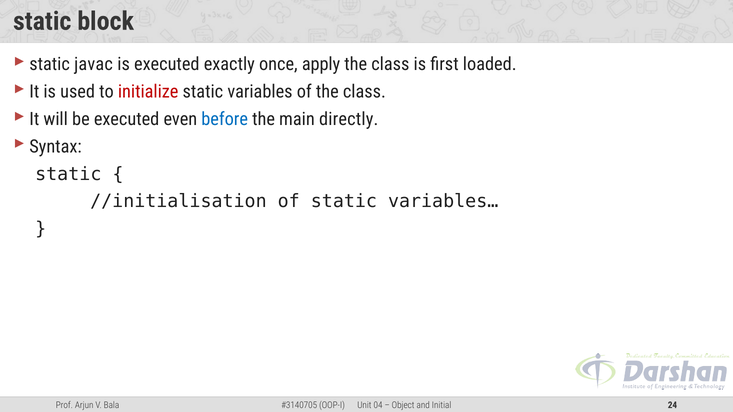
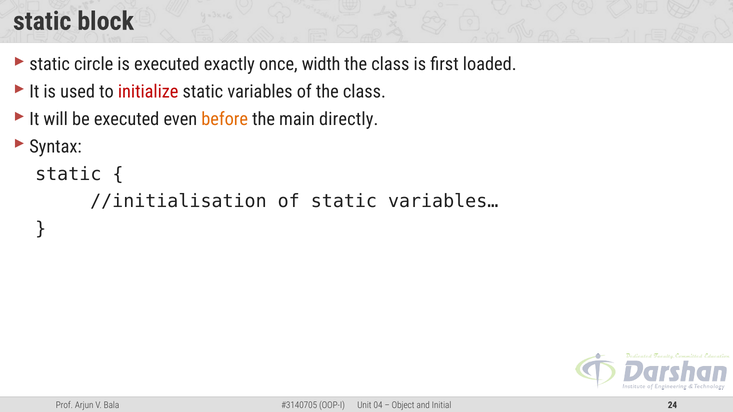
javac: javac -> circle
apply: apply -> width
before colour: blue -> orange
